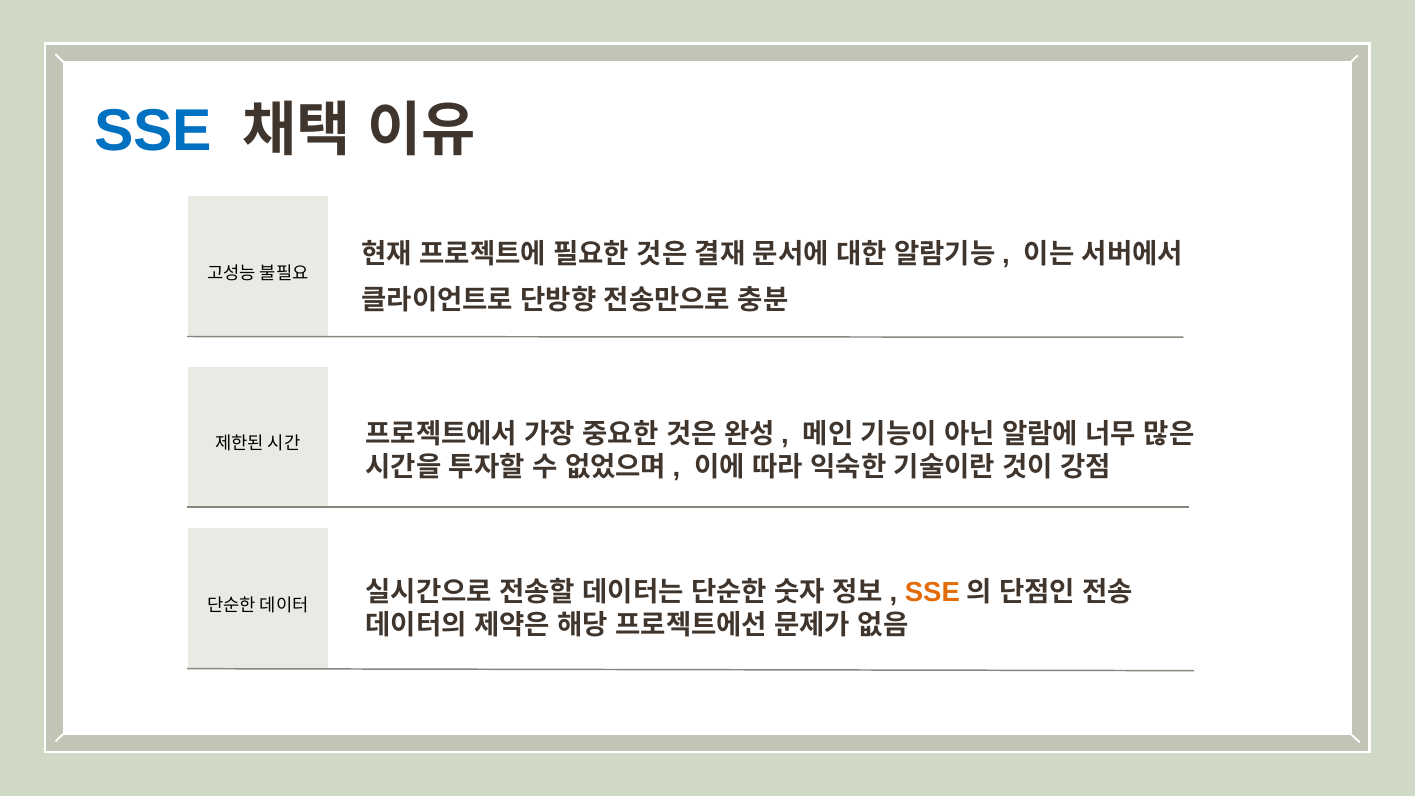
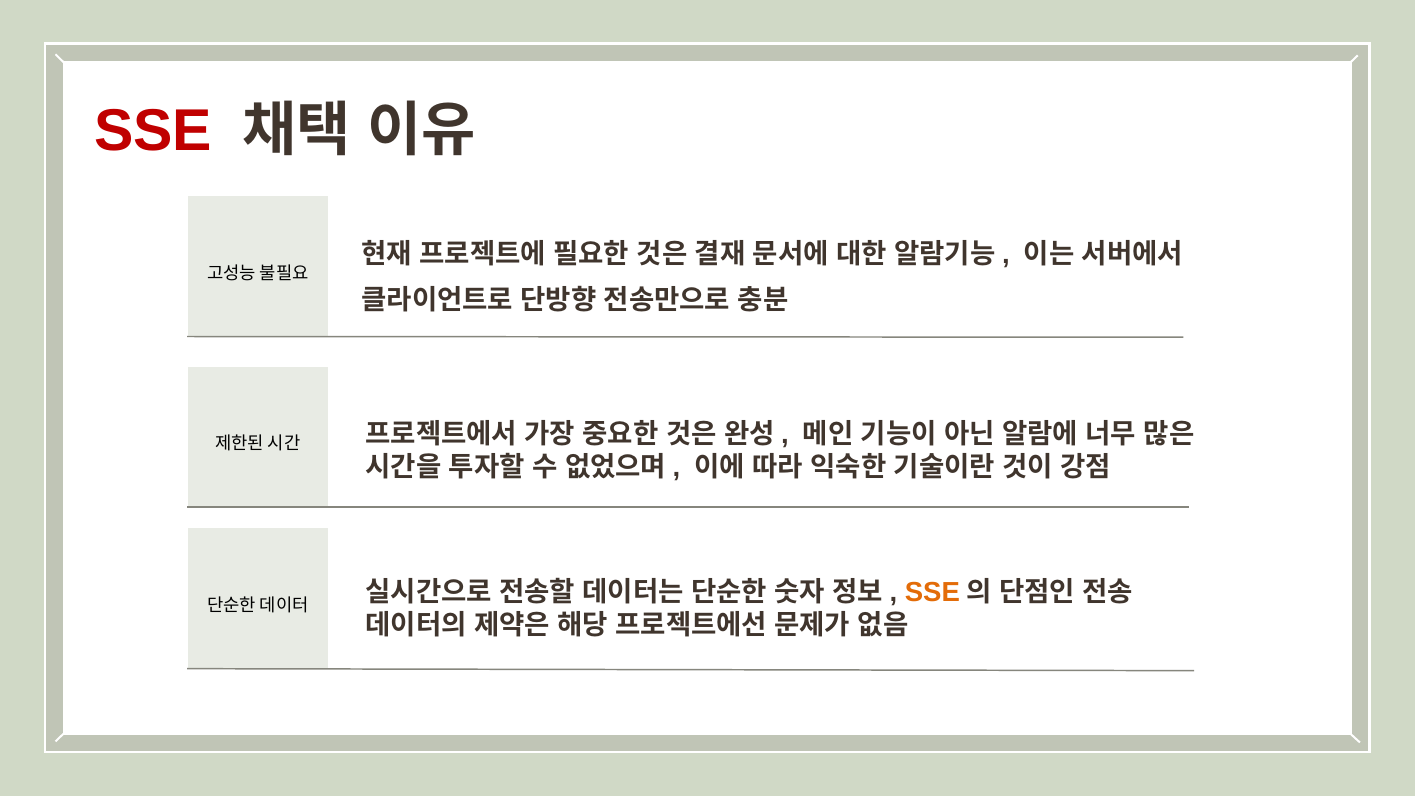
SSE at (153, 131) colour: blue -> red
